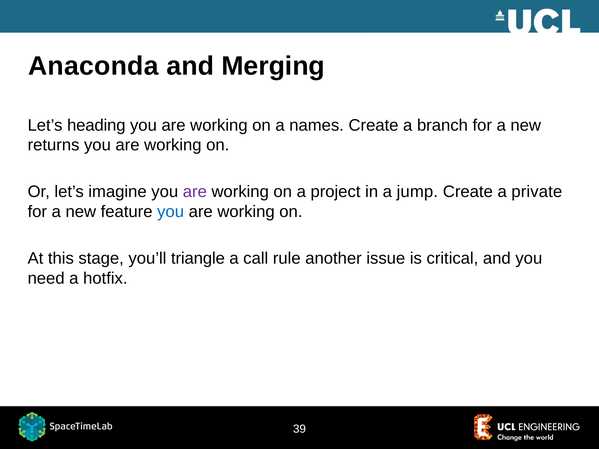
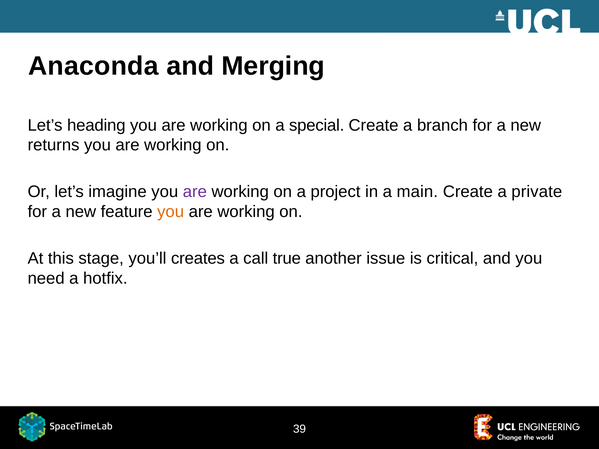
names: names -> special
jump: jump -> main
you at (171, 212) colour: blue -> orange
triangle: triangle -> creates
rule: rule -> true
